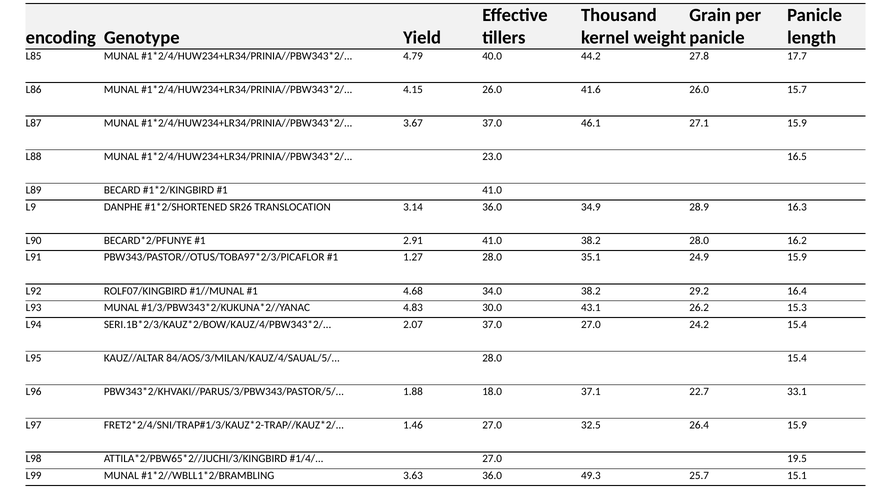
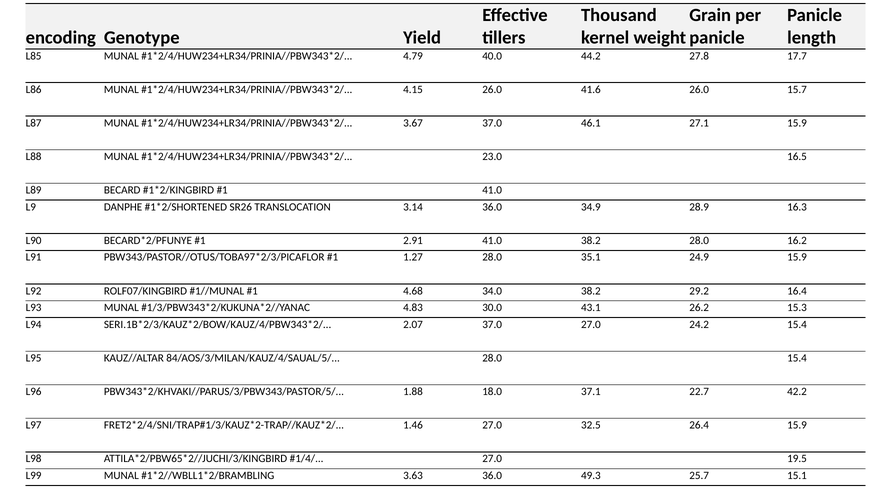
33.1: 33.1 -> 42.2
